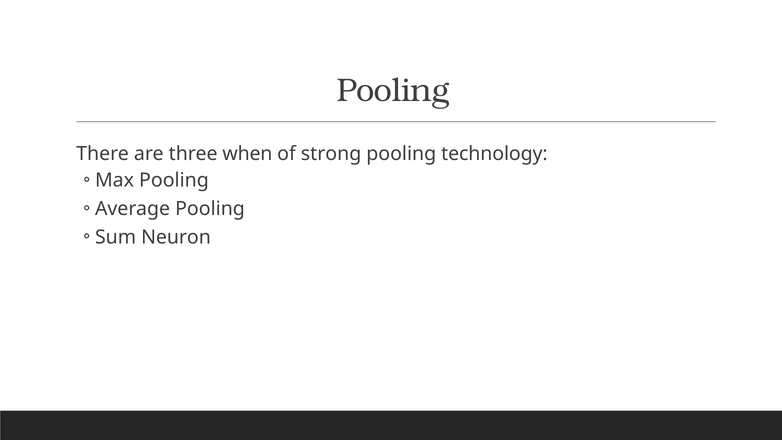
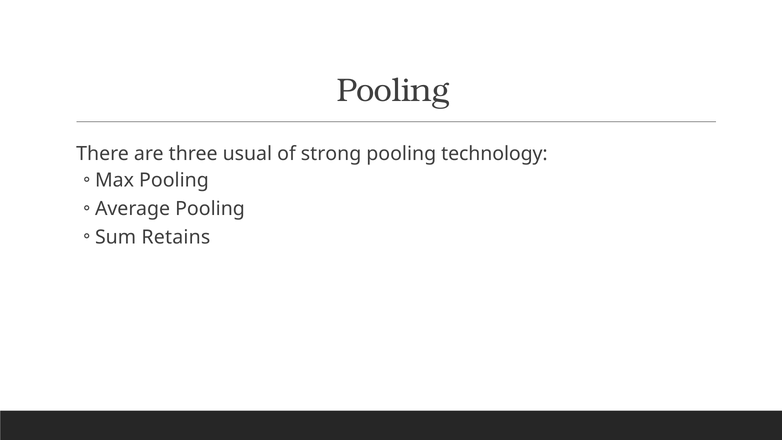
when: when -> usual
Neuron: Neuron -> Retains
